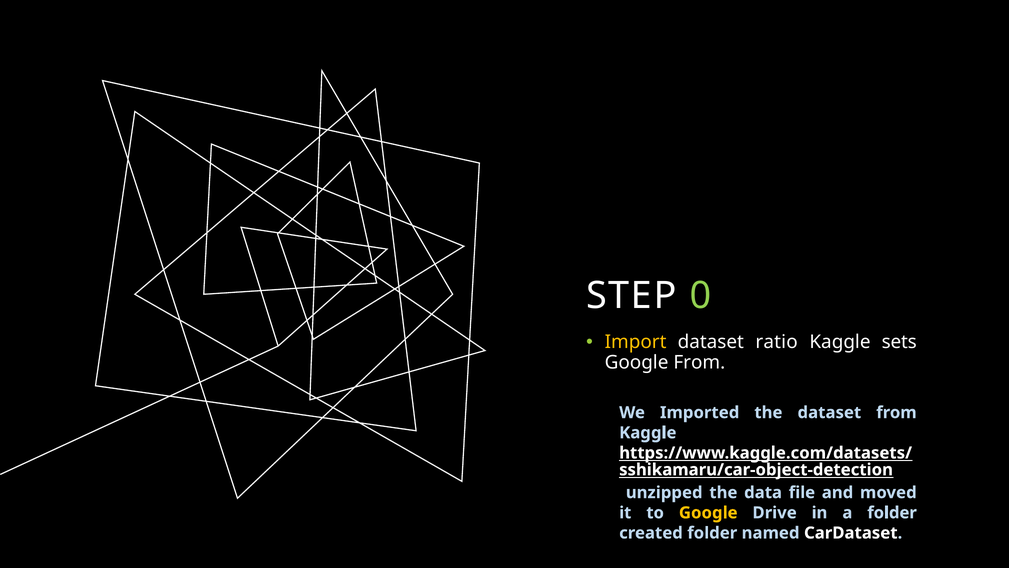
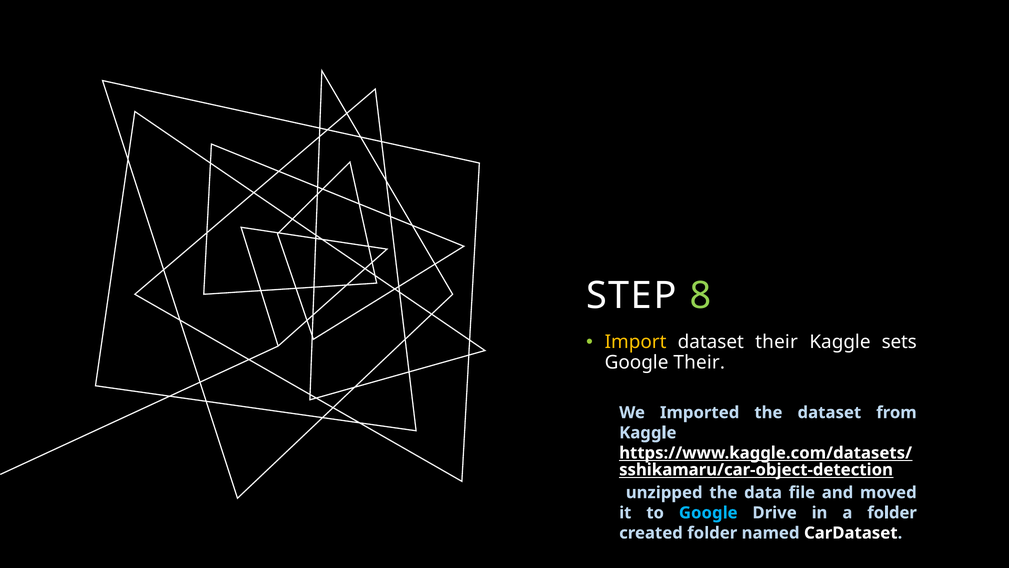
0: 0 -> 8
dataset ratio: ratio -> their
Google From: From -> Their
Google at (708, 513) colour: yellow -> light blue
